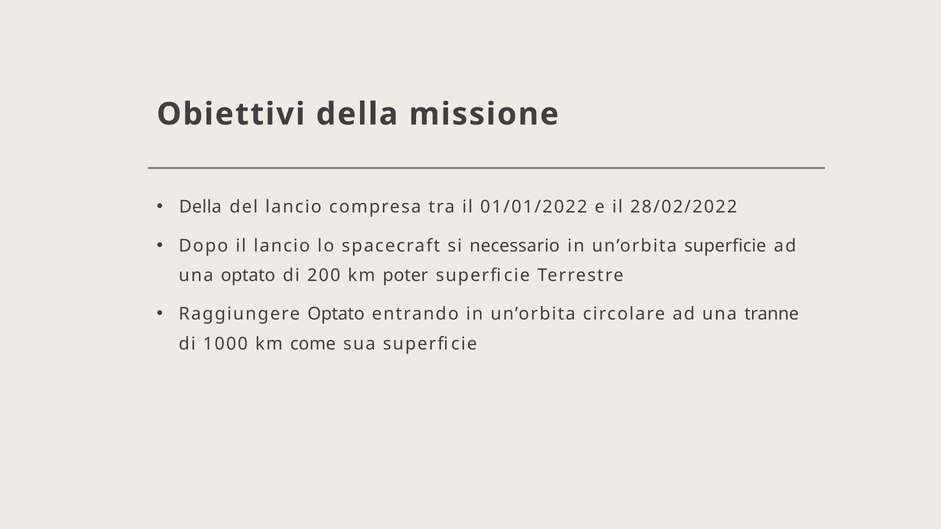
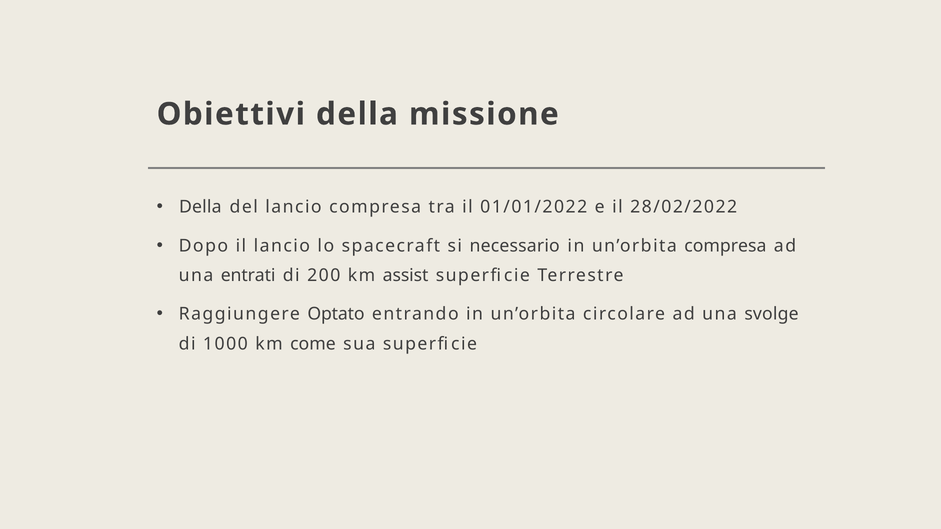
un’orbita superficie: superficie -> compresa
una optato: optato -> entrati
poter: poter -> assist
tranne: tranne -> svolge
